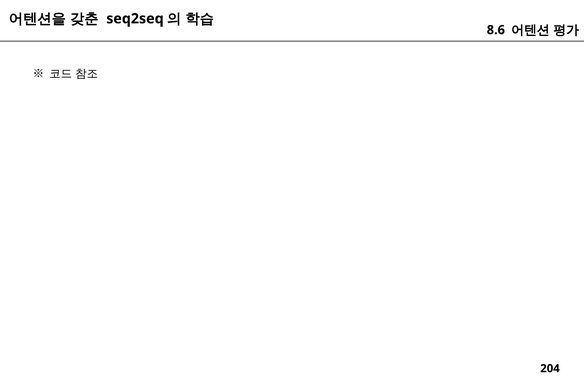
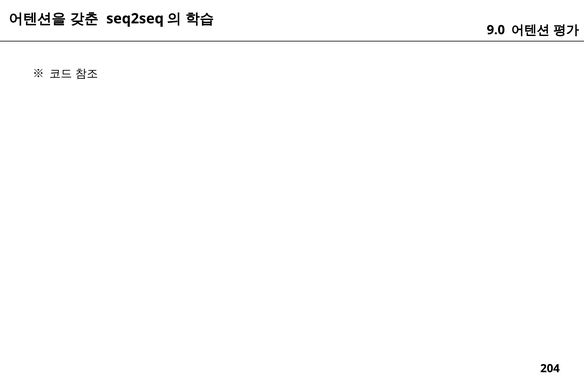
8.6: 8.6 -> 9.0
